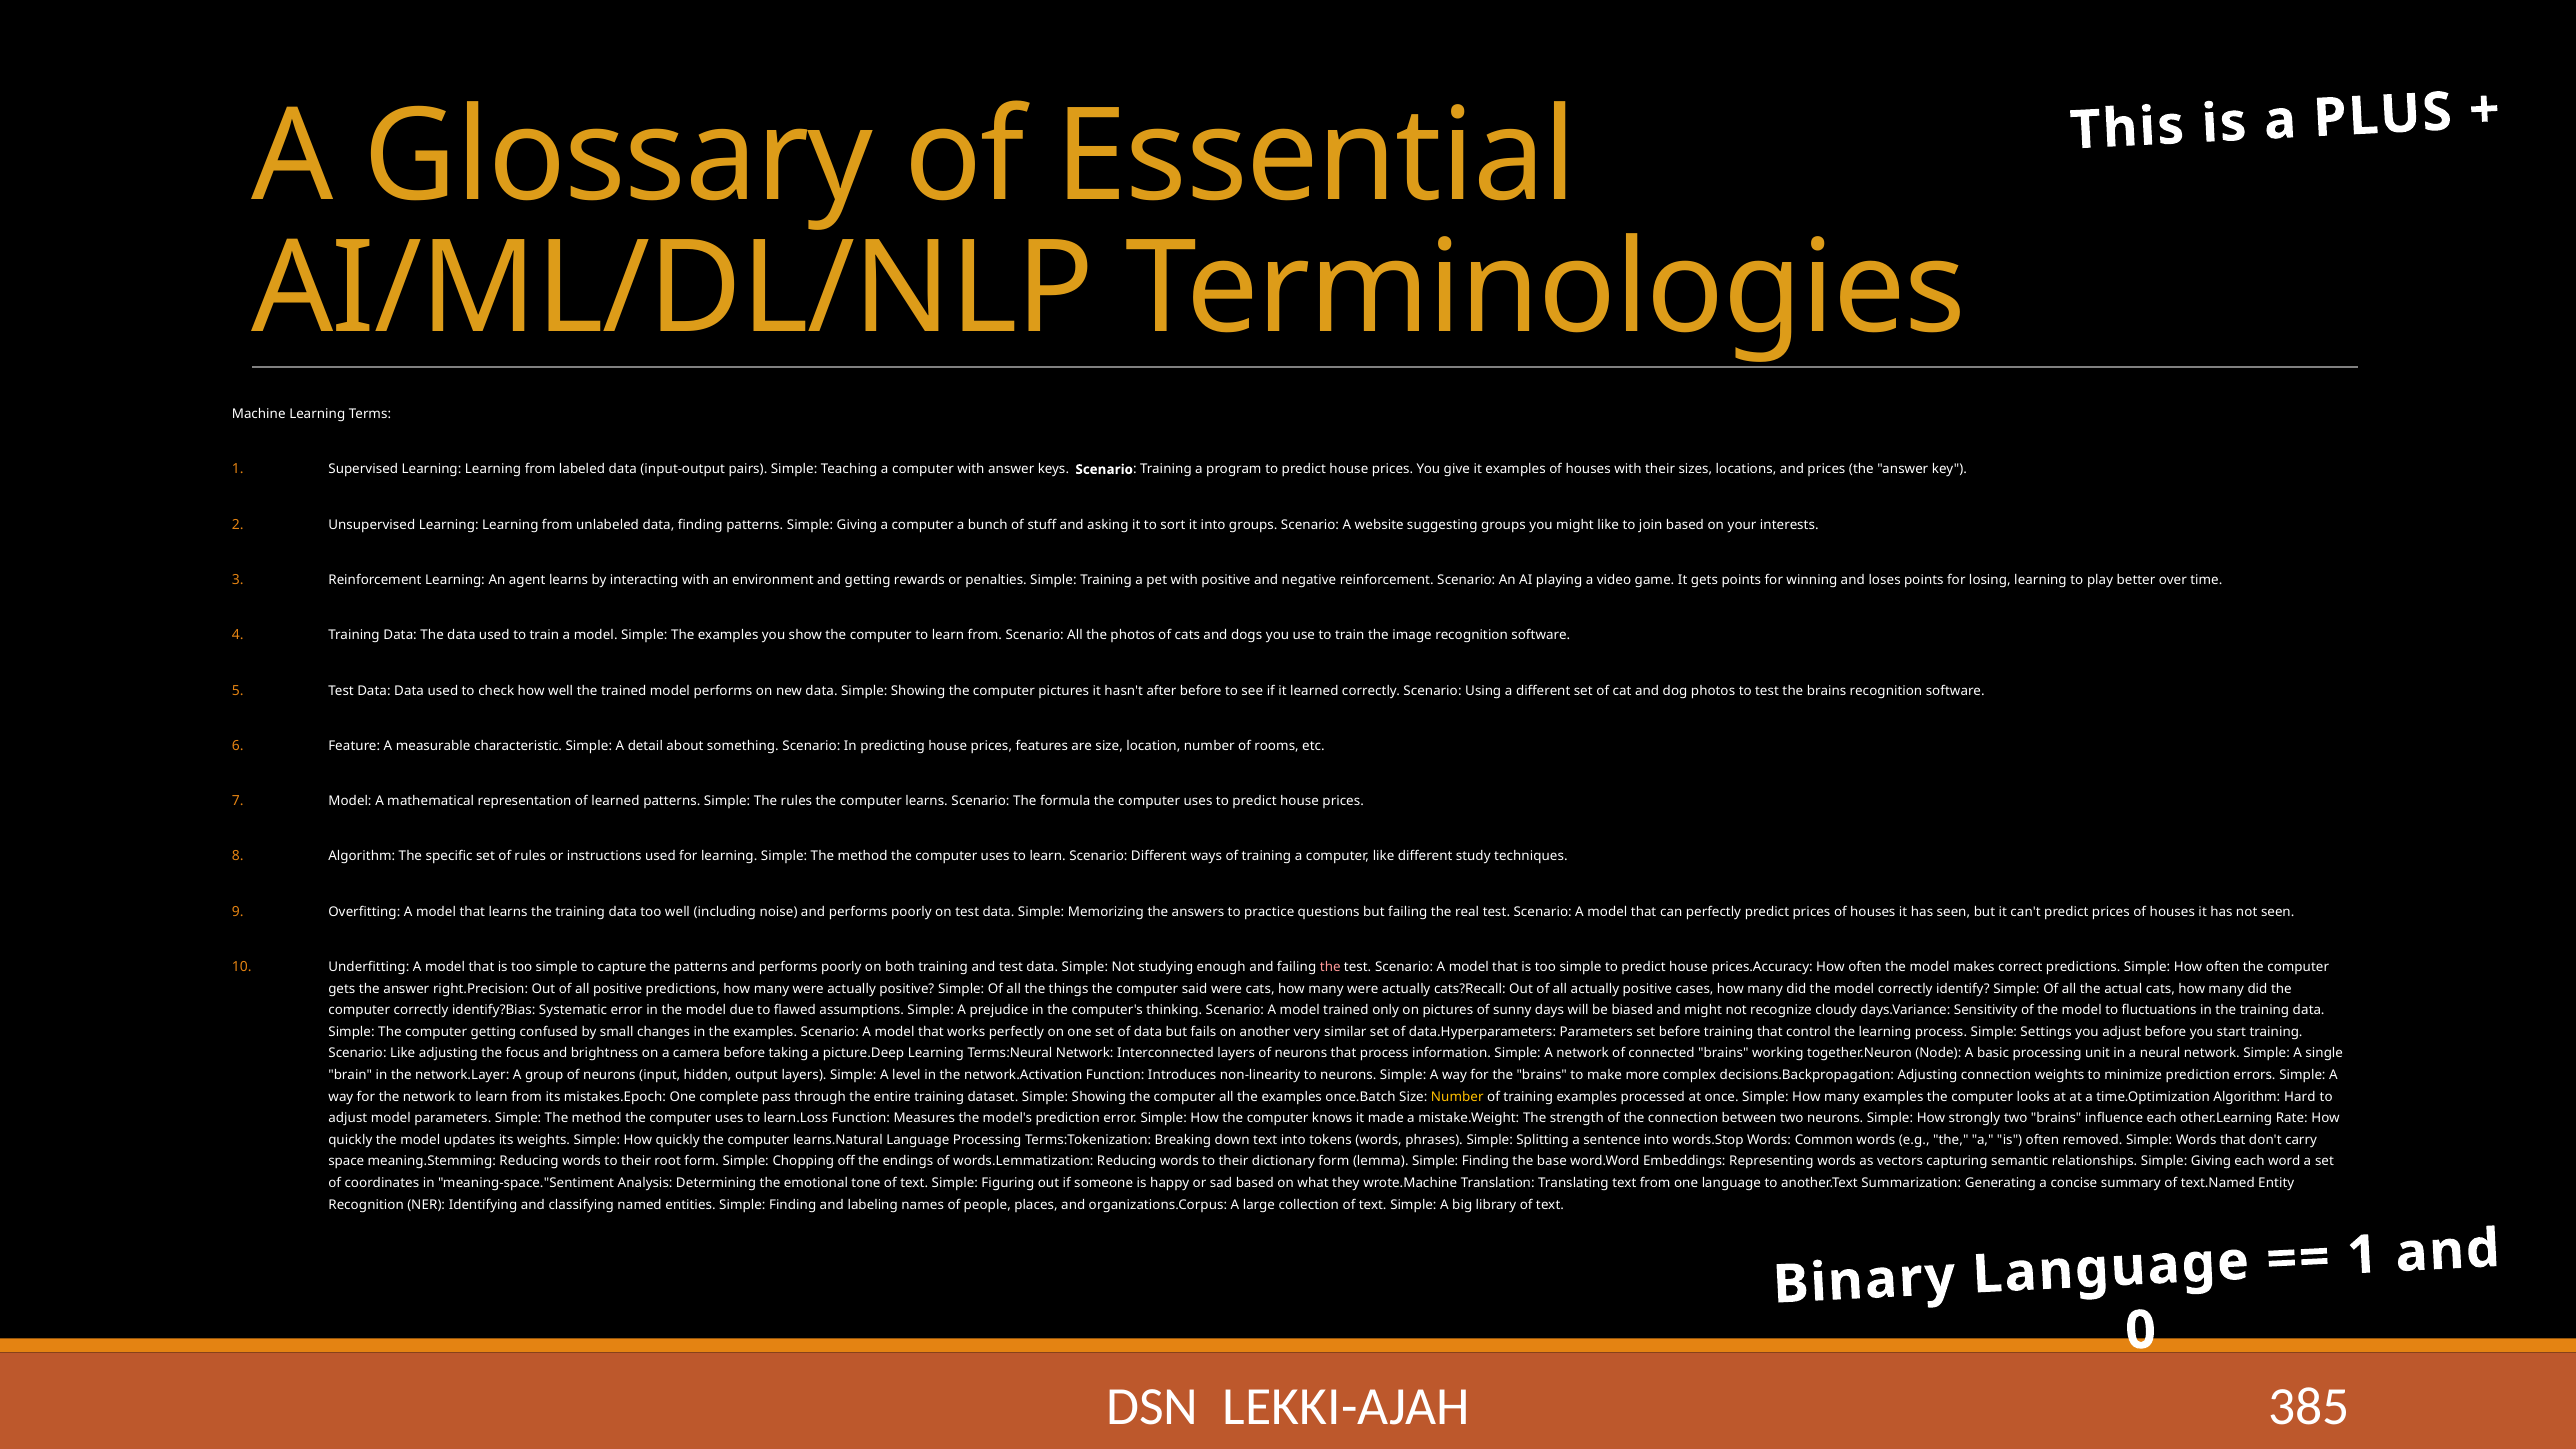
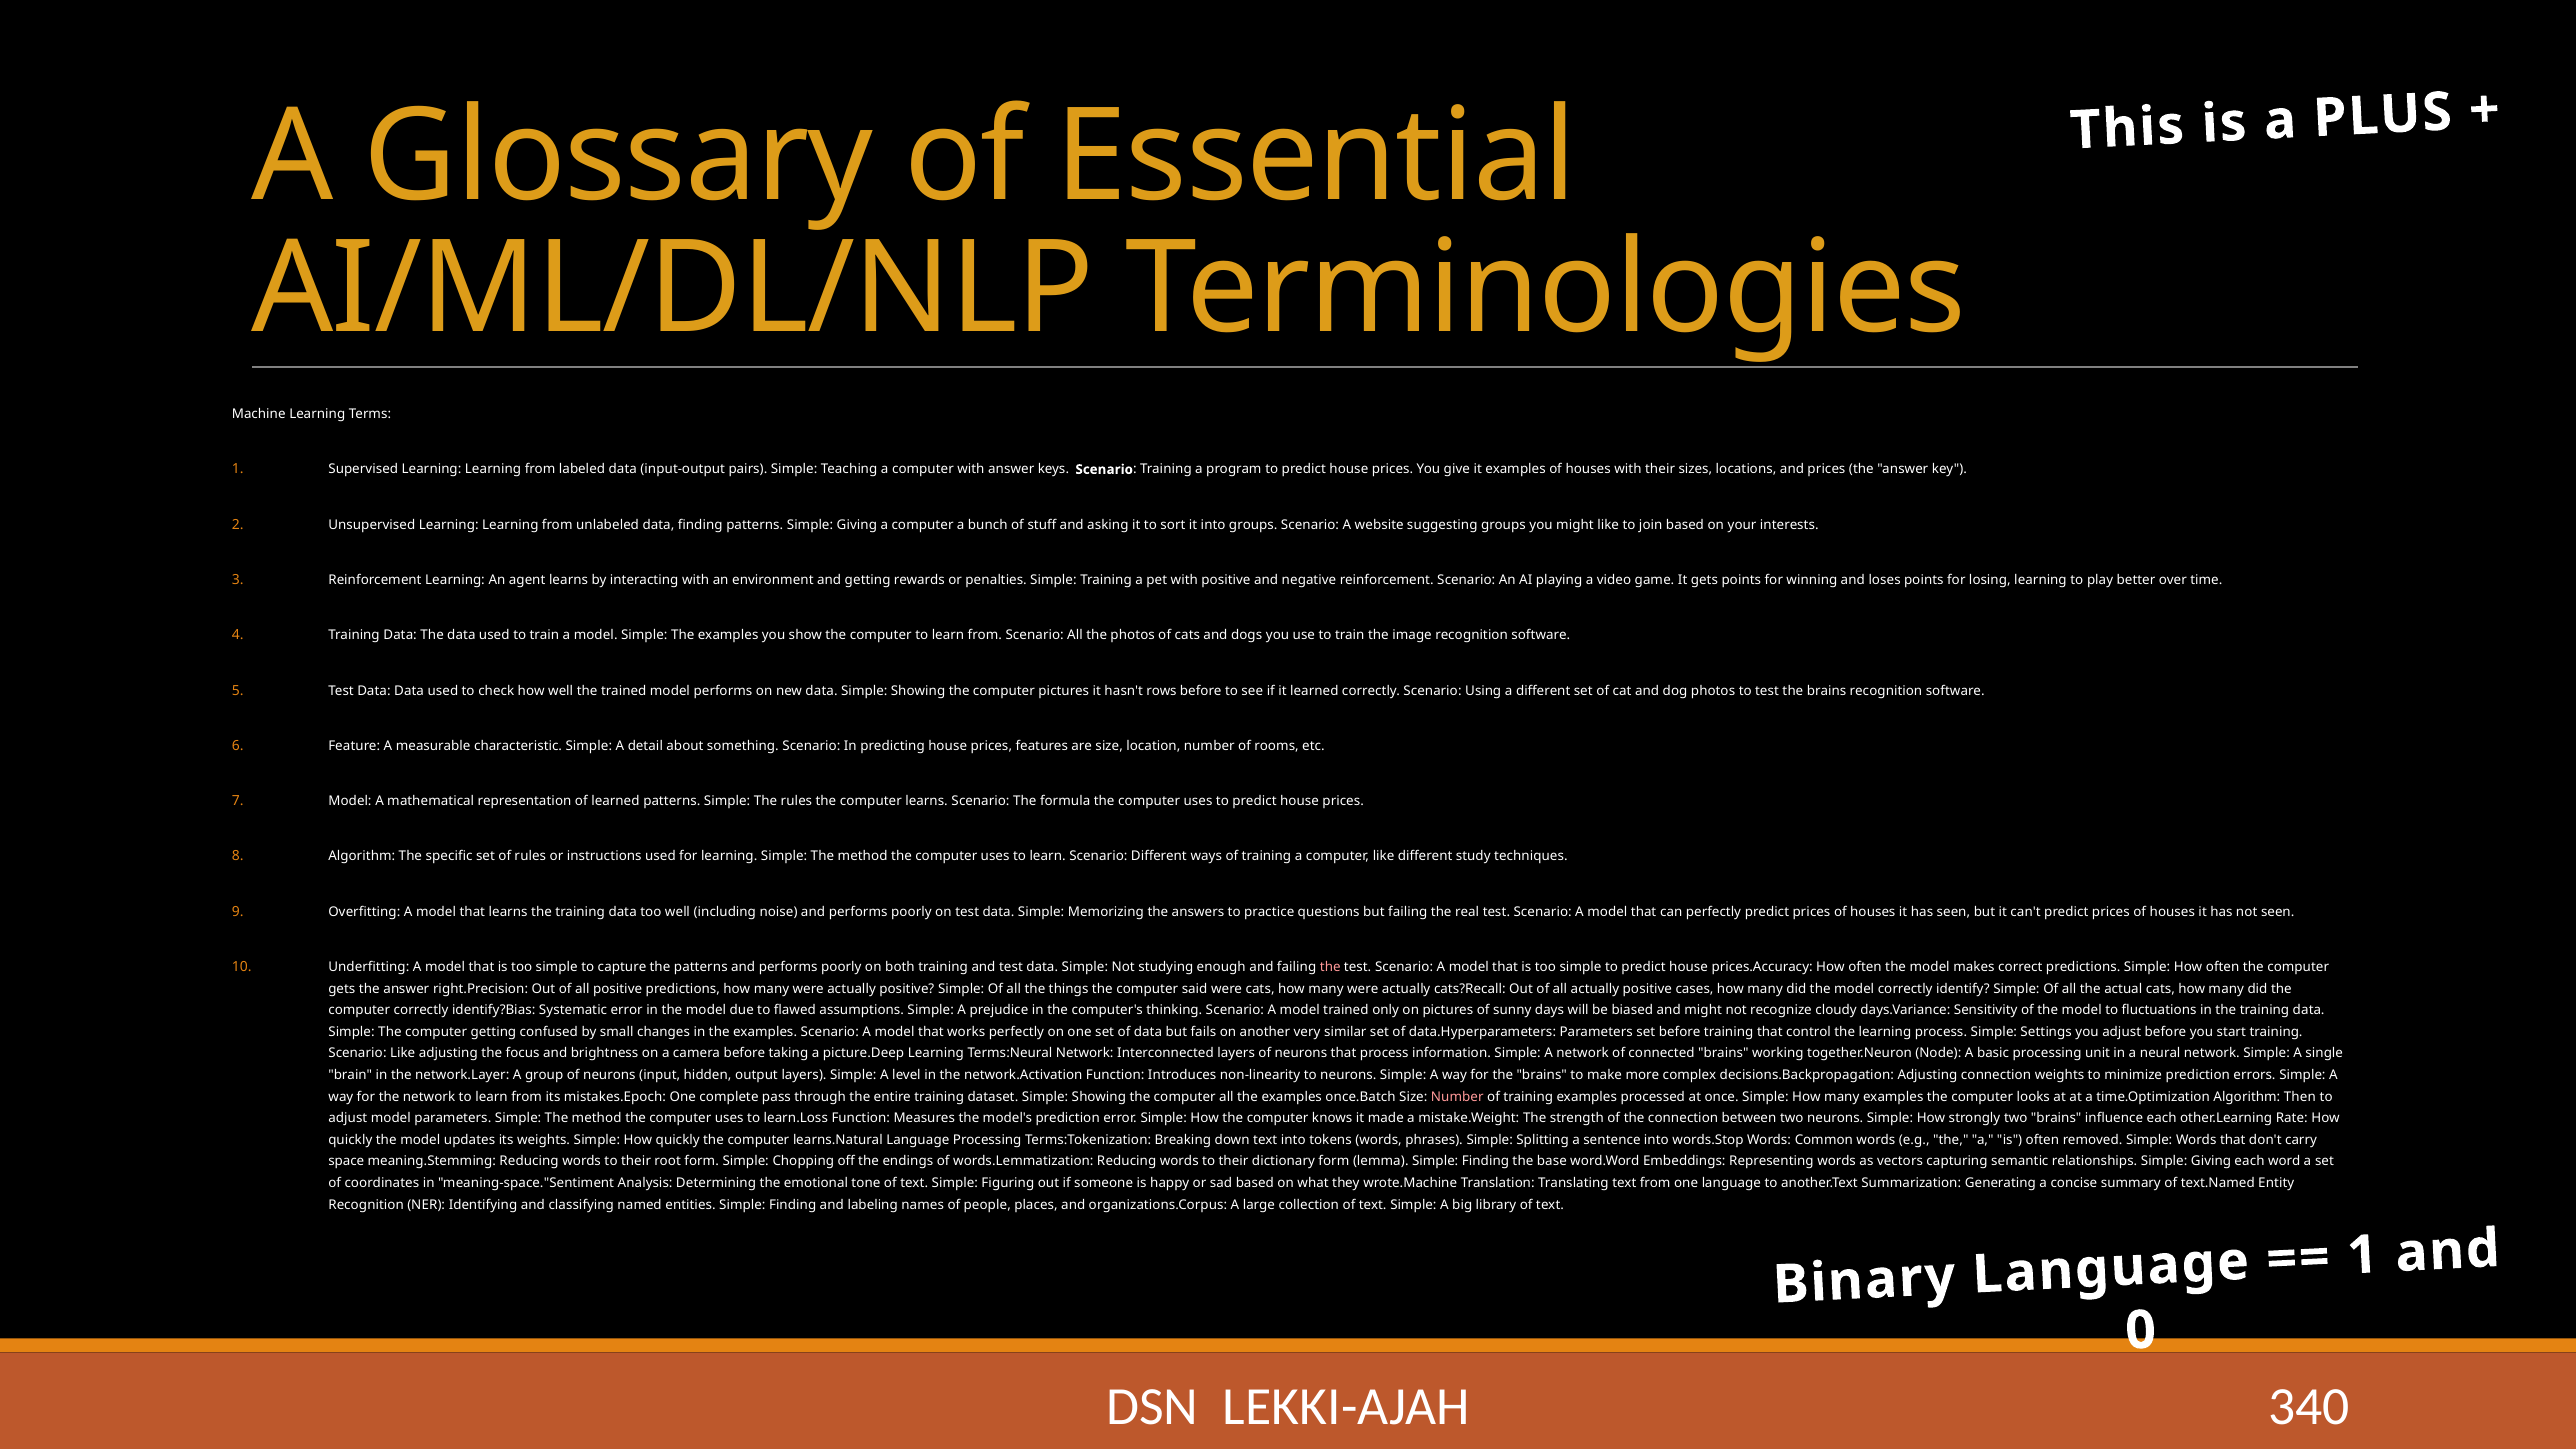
after: after -> rows
Number at (1457, 1097) colour: yellow -> pink
Hard: Hard -> Then
385: 385 -> 340
